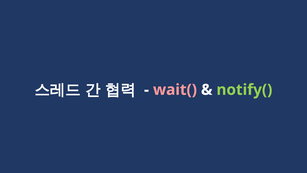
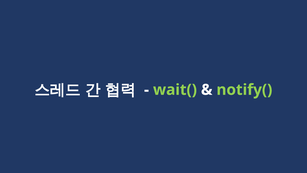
wait( colour: pink -> light green
